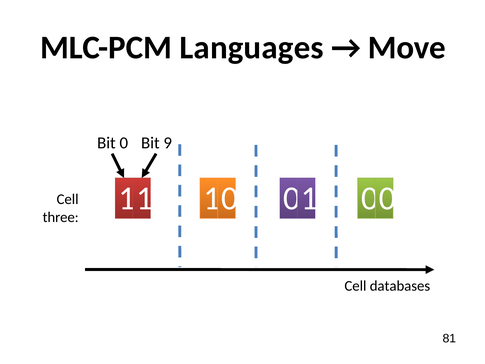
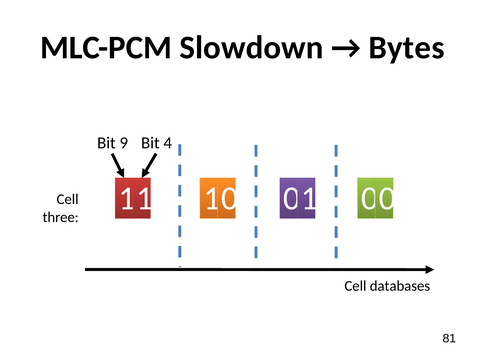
Languages: Languages -> Slowdown
Move: Move -> Bytes
0: 0 -> 9
9: 9 -> 4
